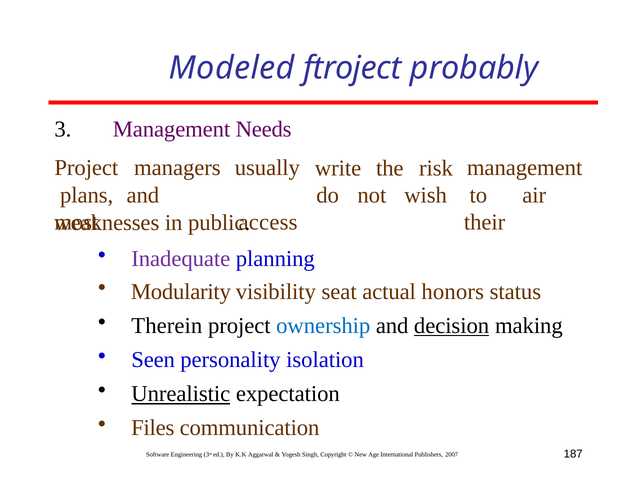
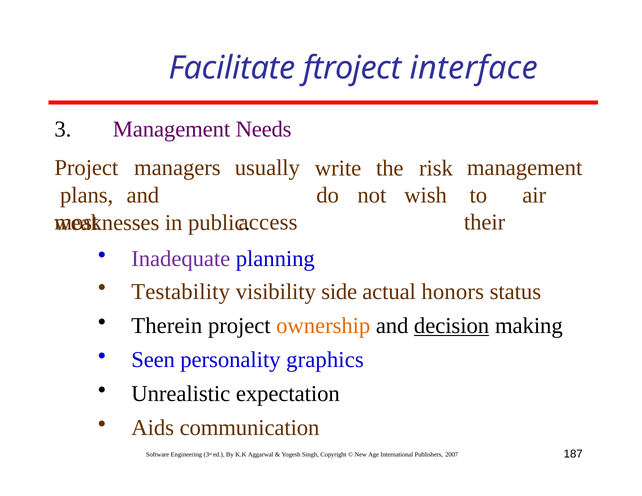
Modeled: Modeled -> Facilitate
probably: probably -> interface
Modularity: Modularity -> Testability
seat: seat -> side
ownership colour: blue -> orange
isolation: isolation -> graphics
Unrealistic underline: present -> none
Files: Files -> Aids
